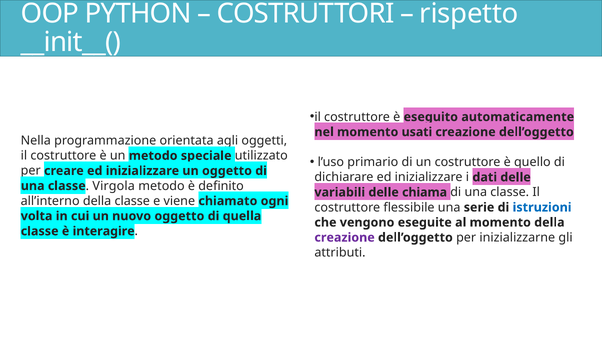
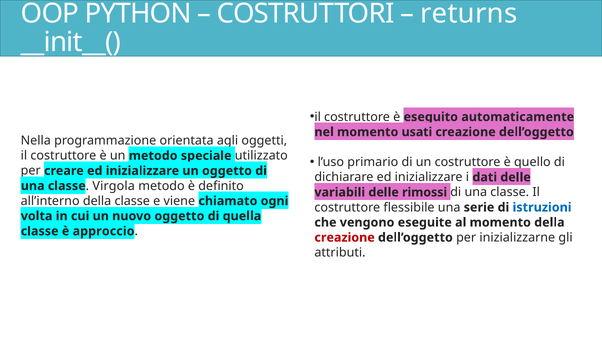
rispetto: rispetto -> returns
chiama: chiama -> rimossi
interagire: interagire -> approccio
creazione at (345, 237) colour: purple -> red
